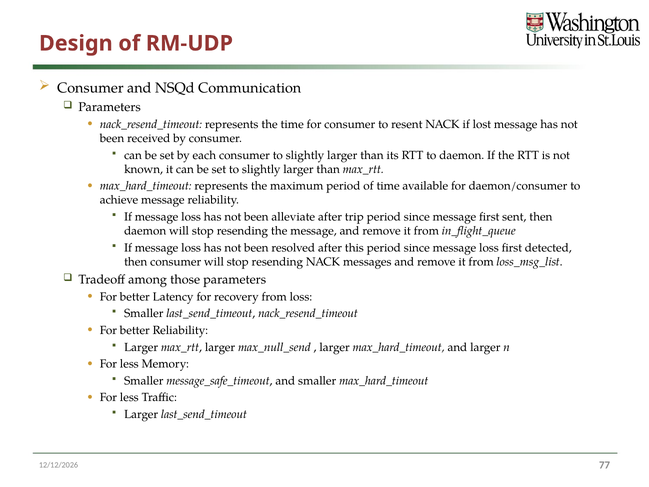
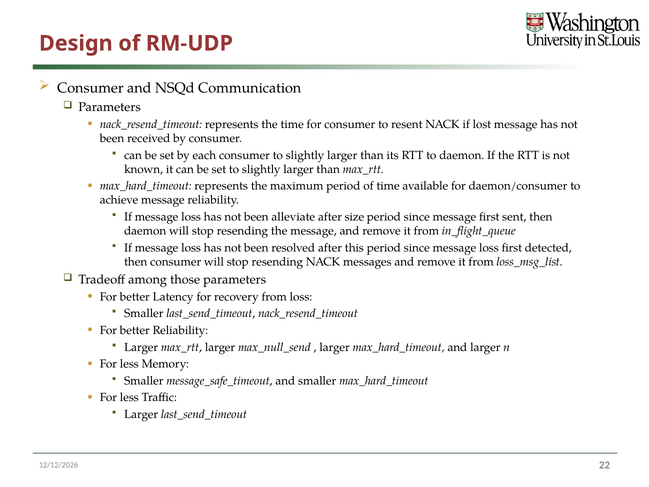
trip: trip -> size
77: 77 -> 22
